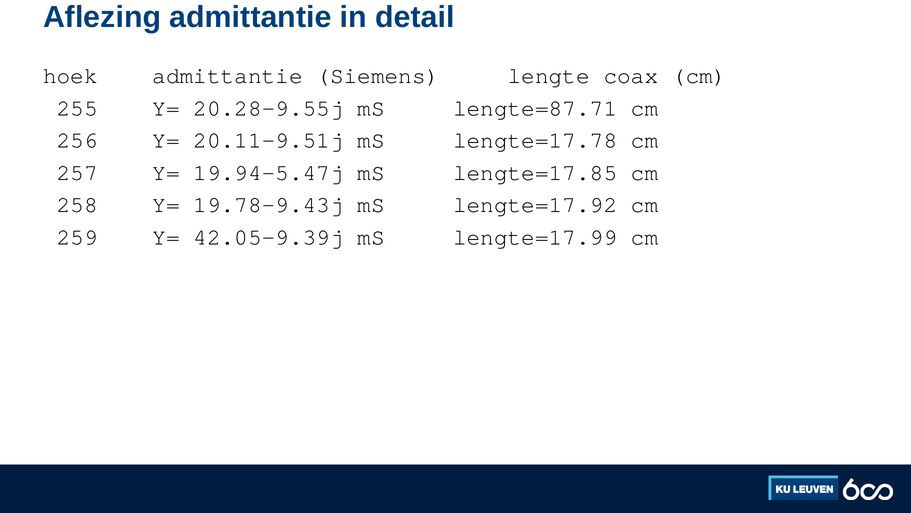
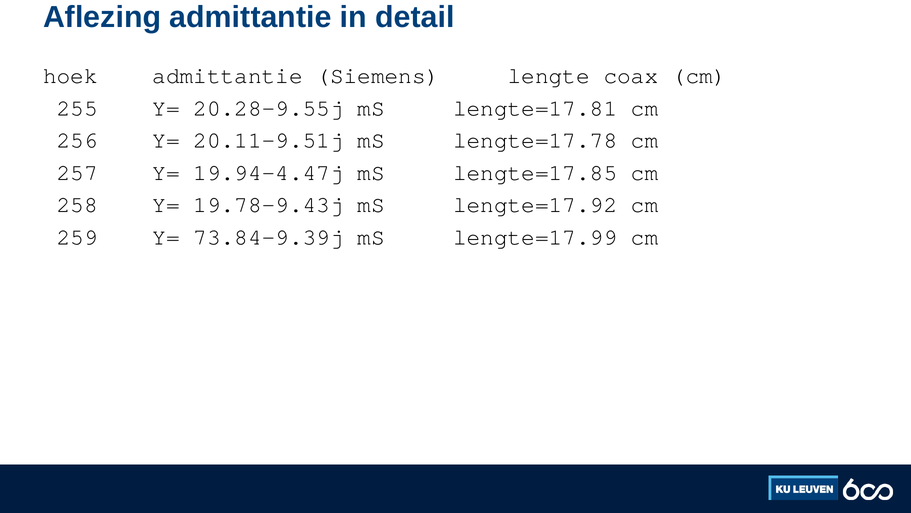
lengte=87.71: lengte=87.71 -> lengte=17.81
19.94-5.47j: 19.94-5.47j -> 19.94-4.47j
42.05-9.39j: 42.05-9.39j -> 73.84-9.39j
